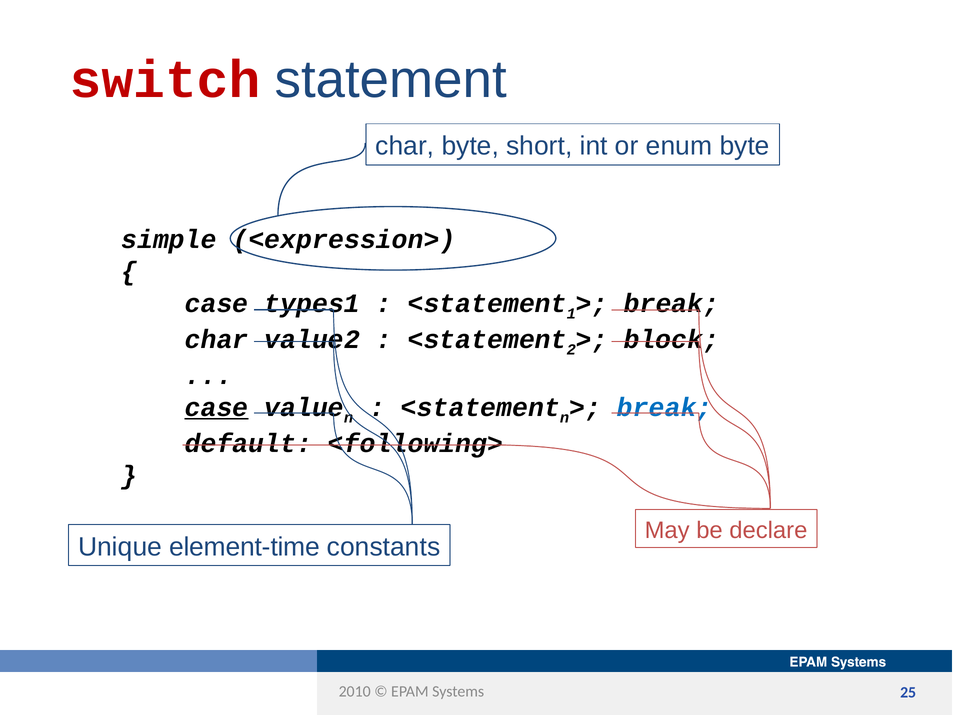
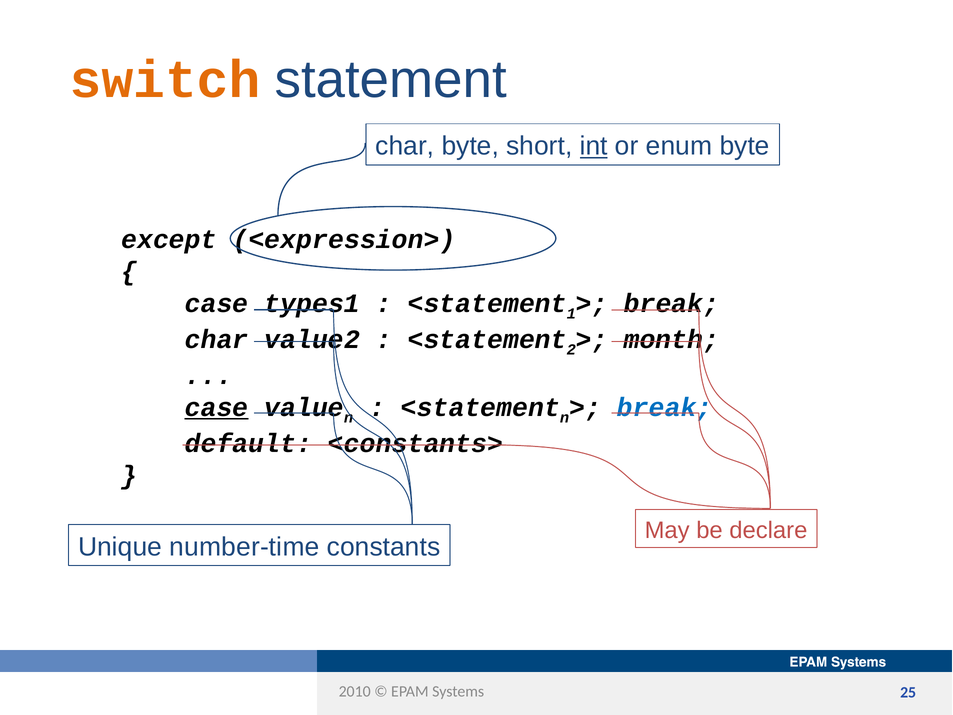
switch colour: red -> orange
int underline: none -> present
simple: simple -> except
block: block -> month
<following>: <following> -> <constants>
element-time: element-time -> number-time
